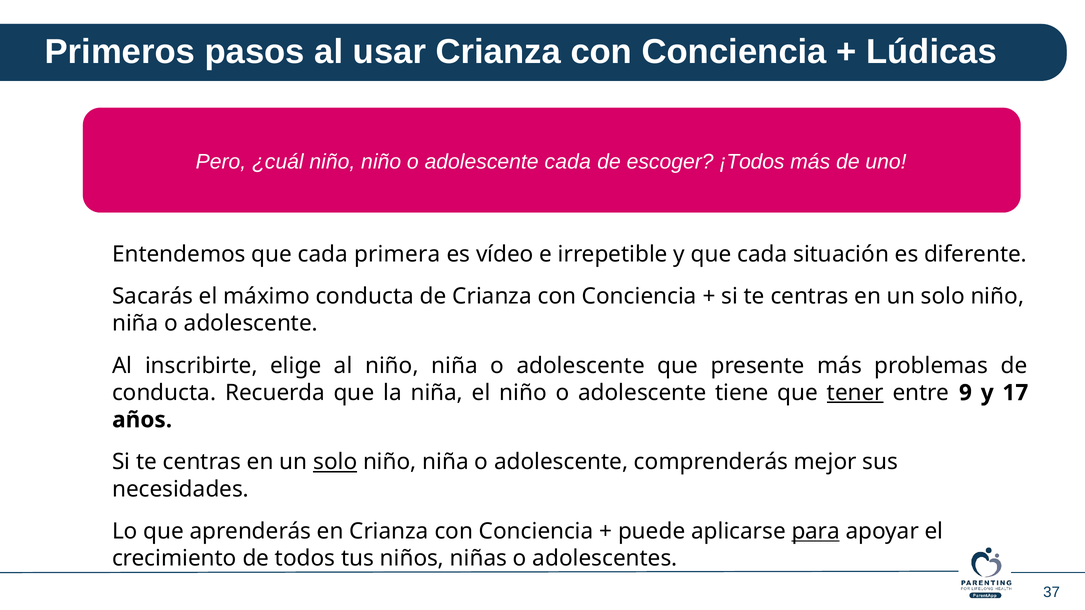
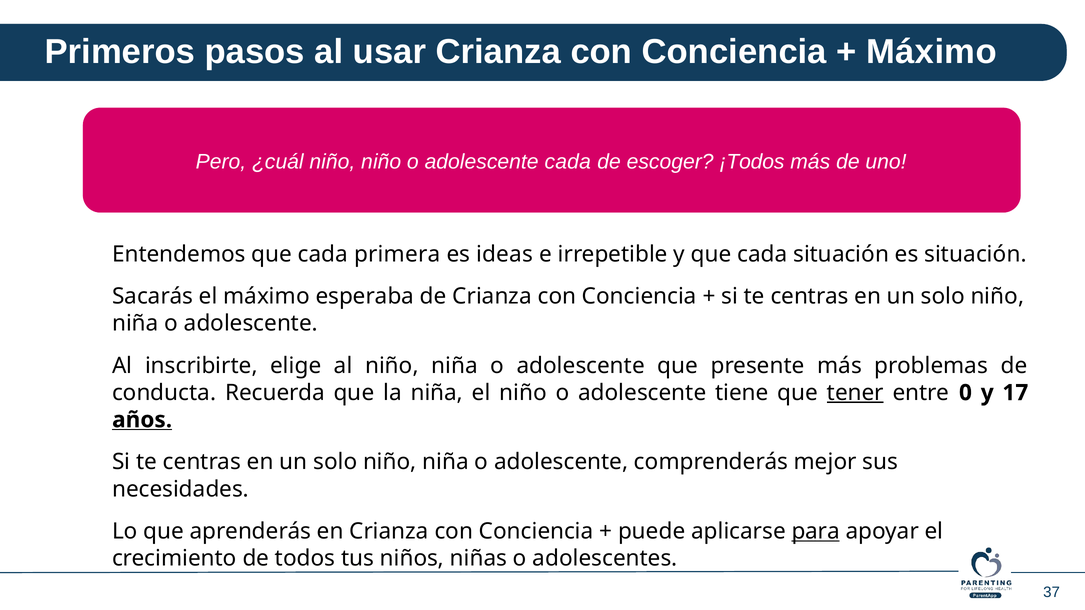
Lúdicas at (932, 52): Lúdicas -> Máximo
vídeo: vídeo -> ideas
es diferente: diferente -> situación
máximo conducta: conducta -> esperaba
9: 9 -> 0
años underline: none -> present
solo at (335, 462) underline: present -> none
